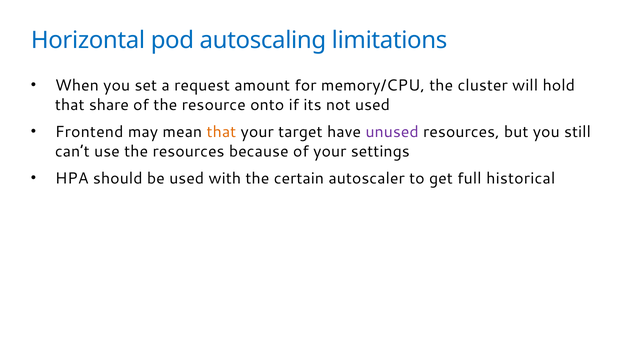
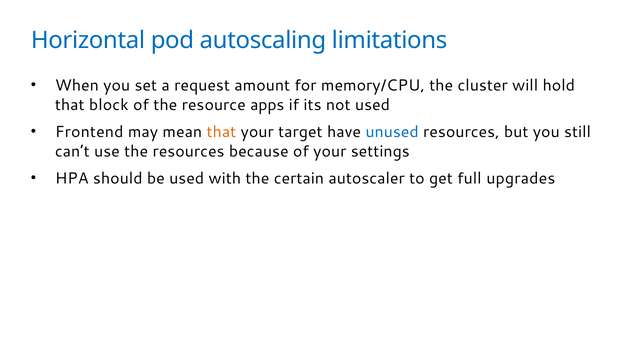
share: share -> block
onto: onto -> apps
unused colour: purple -> blue
historical: historical -> upgrades
